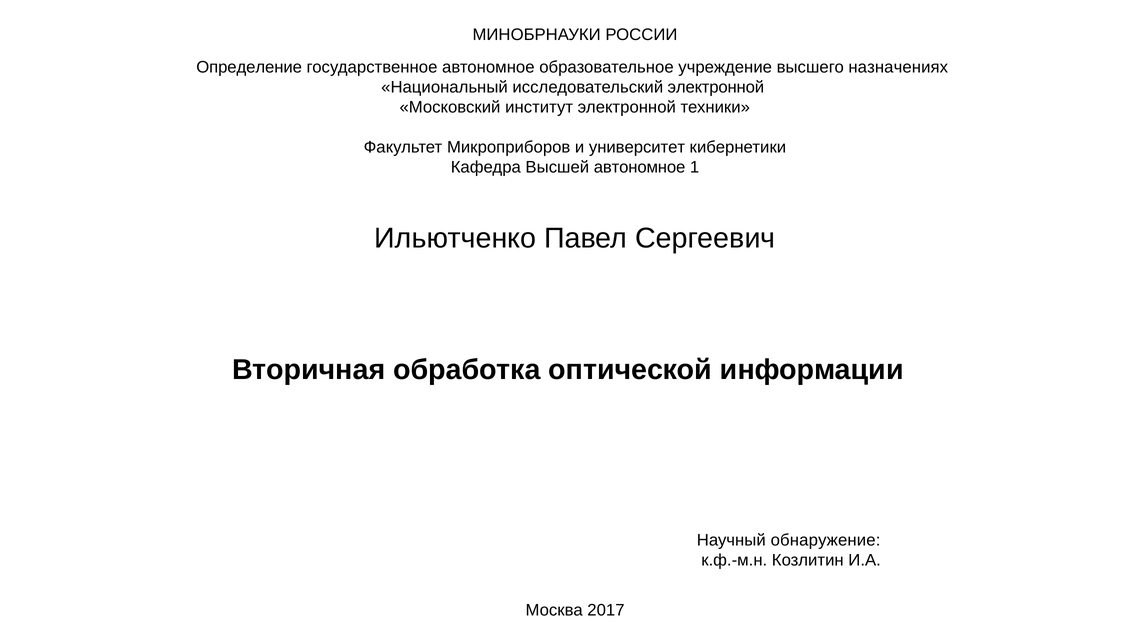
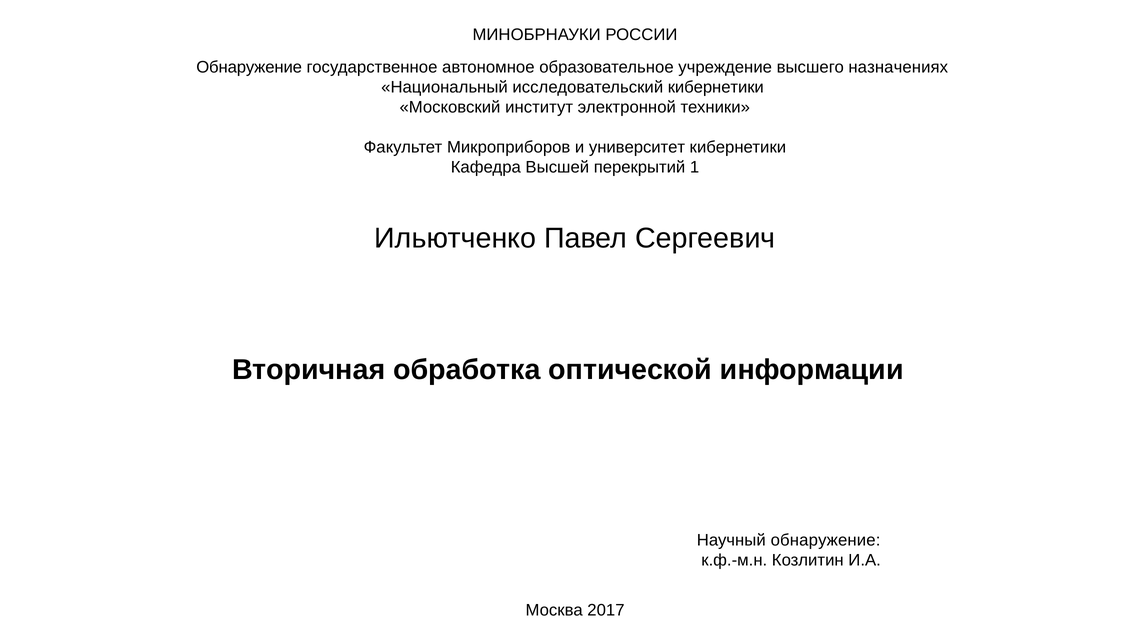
Определение at (249, 67): Определение -> Обнаружение
исследовательский электронной: электронной -> кибернетики
Высшей автономное: автономное -> перекрытий
